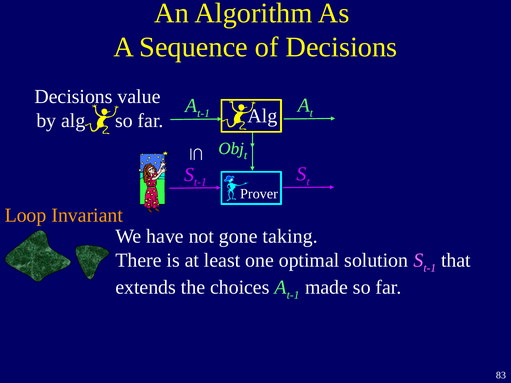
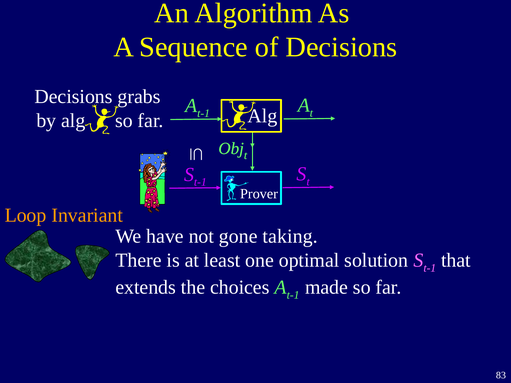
value: value -> grabs
